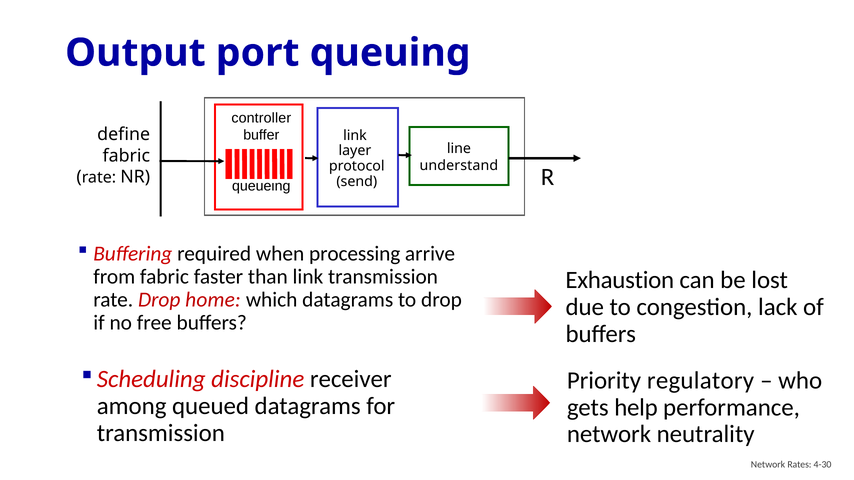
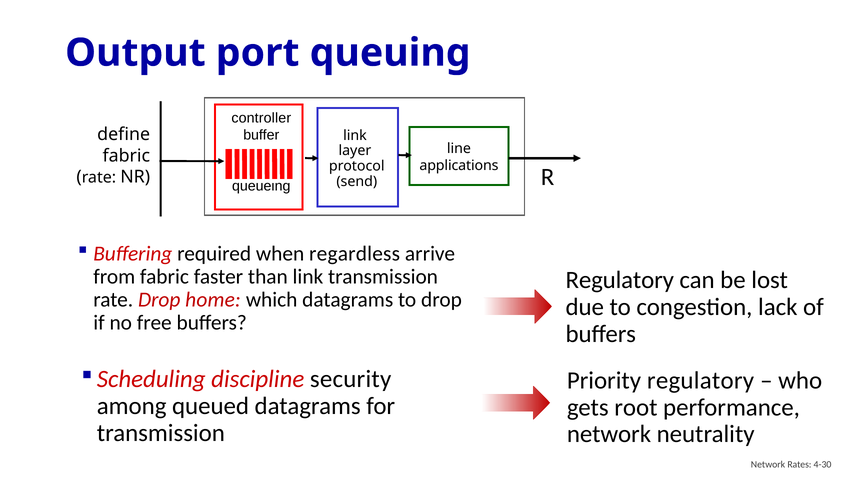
understand: understand -> applications
processing: processing -> regardless
Exhaustion at (620, 280): Exhaustion -> Regulatory
receiver: receiver -> security
help: help -> root
